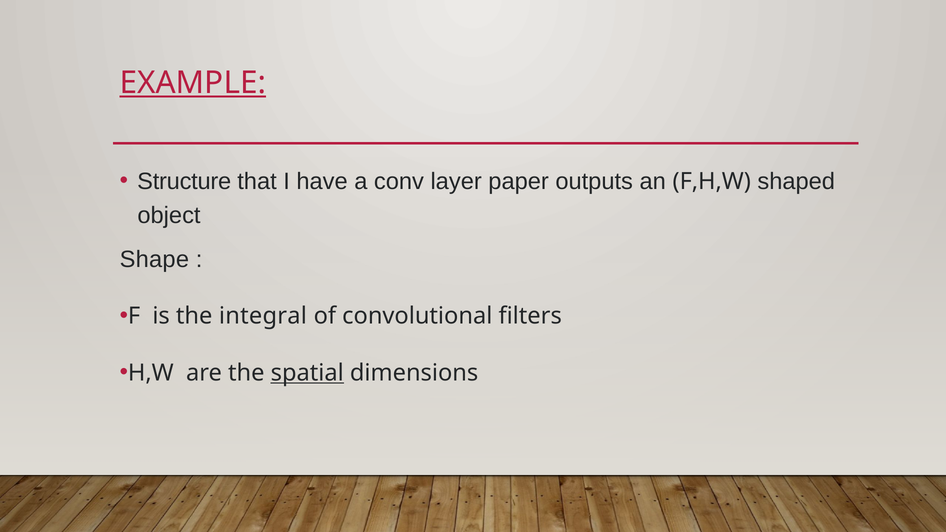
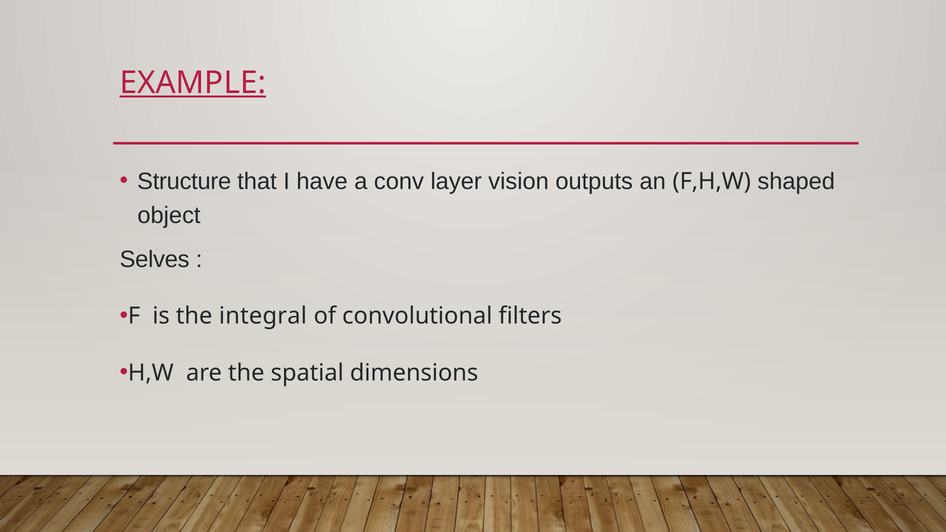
paper: paper -> vision
Shape: Shape -> Selves
spatial underline: present -> none
